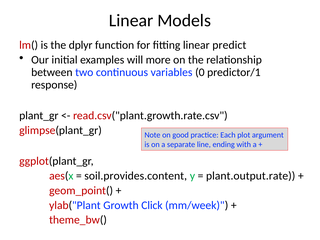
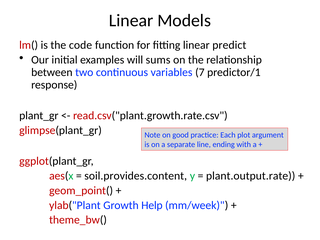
dplyr: dplyr -> code
more: more -> sums
0: 0 -> 7
Click: Click -> Help
